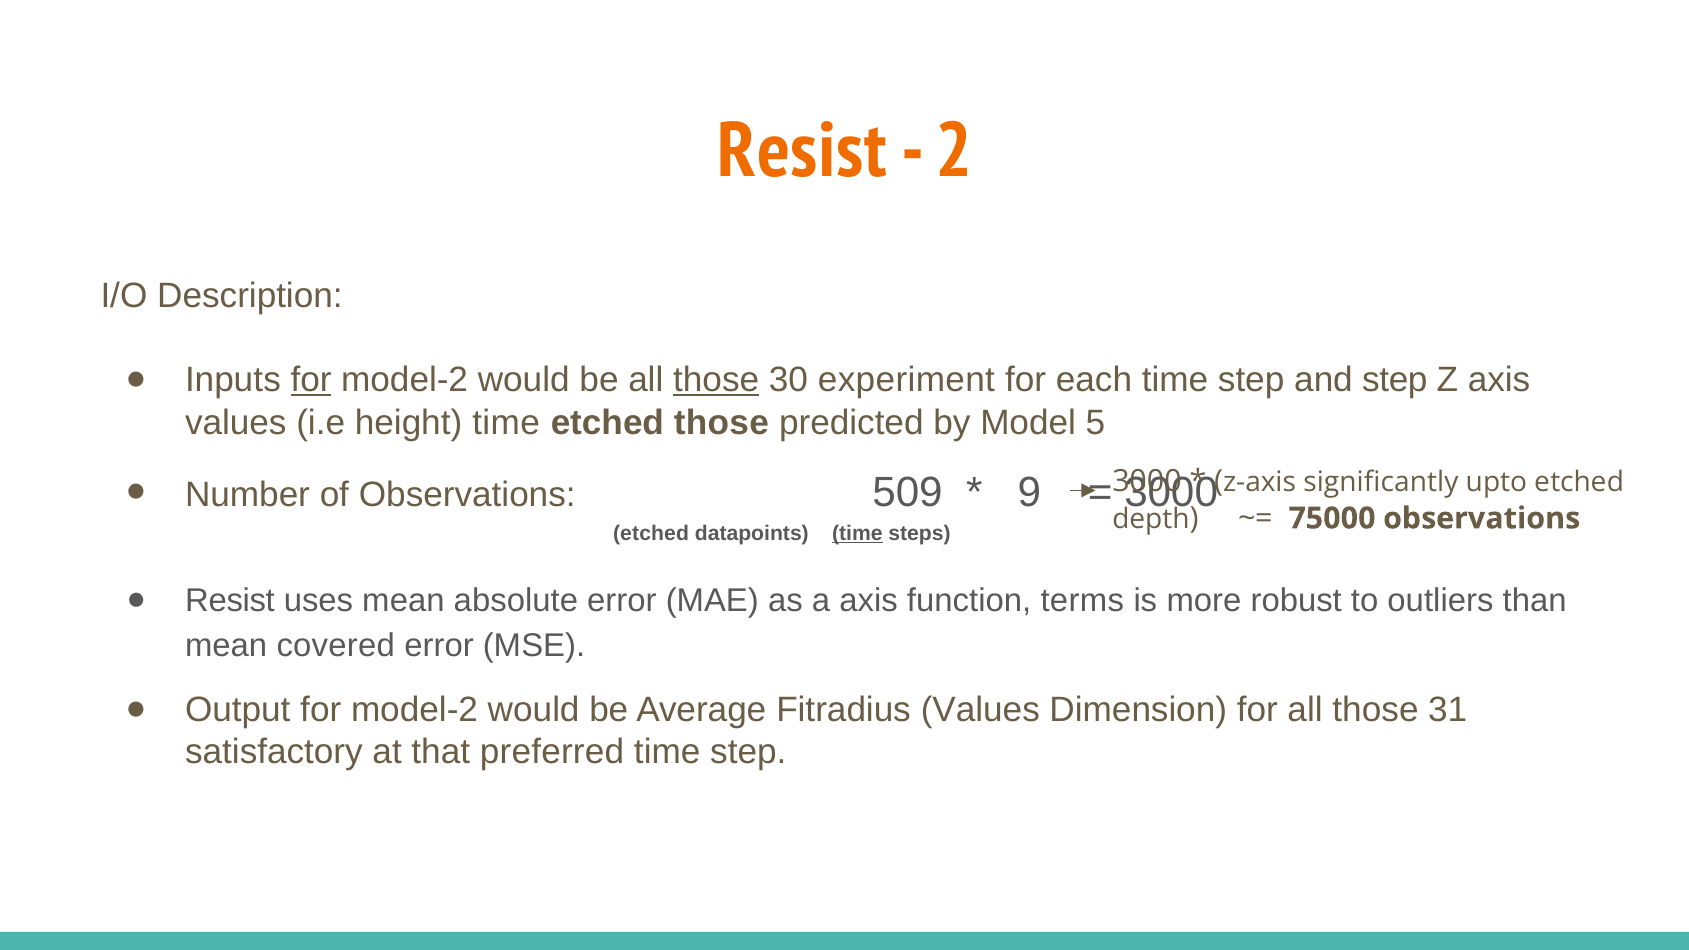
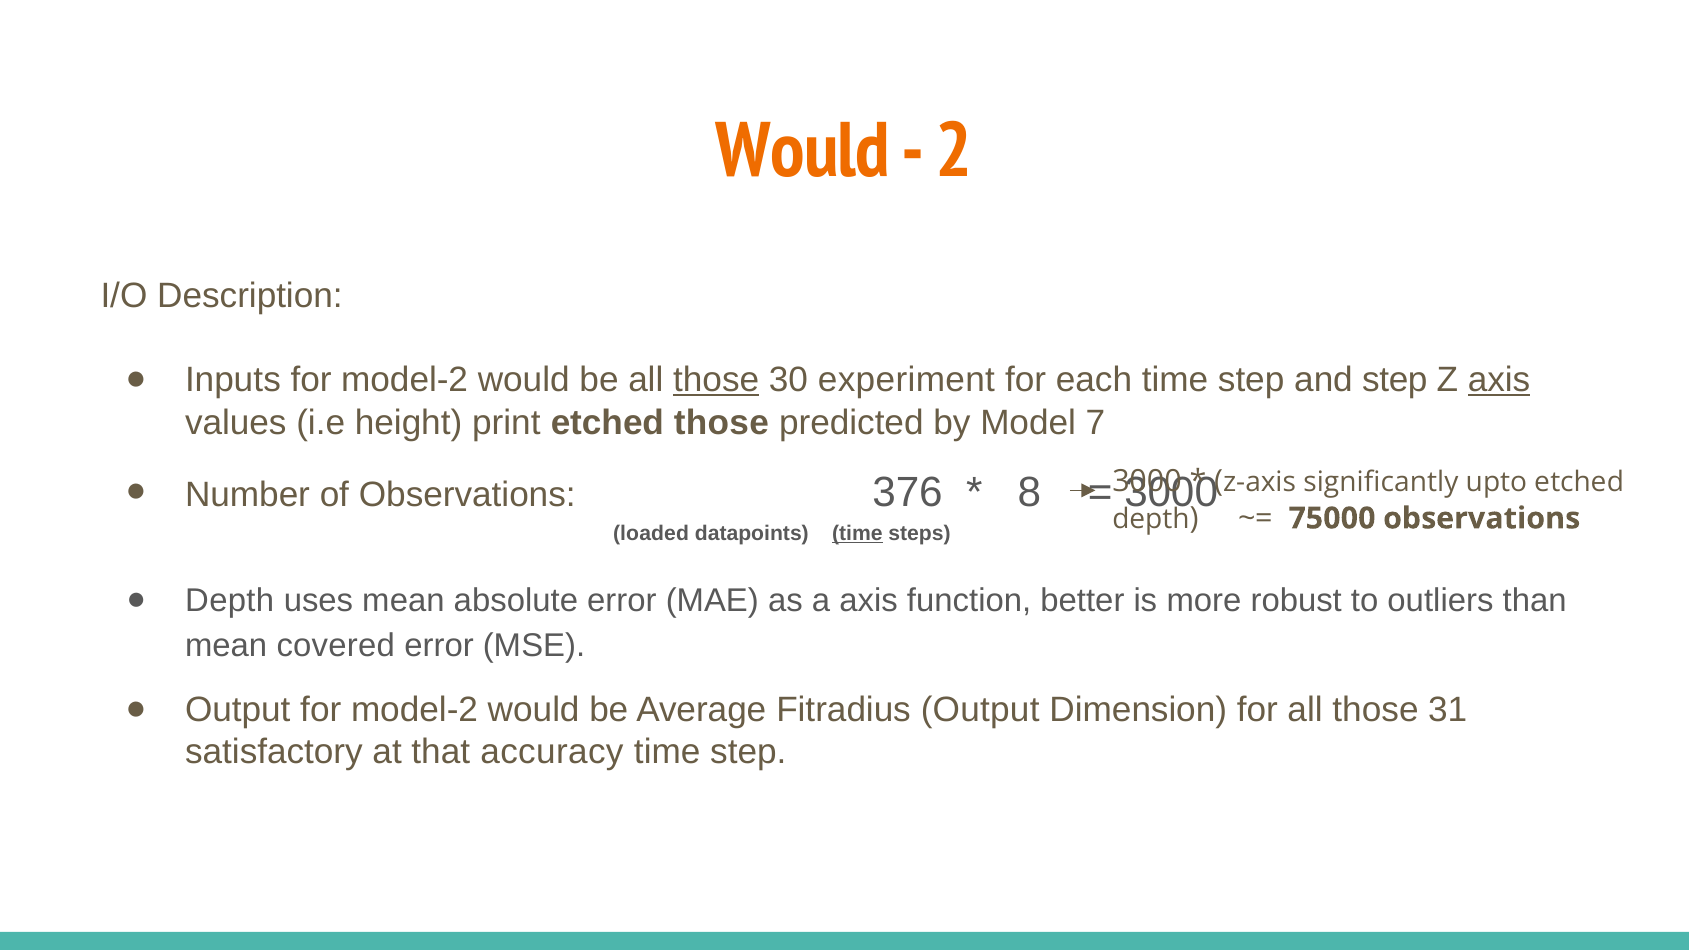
Resist at (802, 151): Resist -> Would
for at (311, 380) underline: present -> none
axis at (1499, 380) underline: none -> present
height time: time -> print
5: 5 -> 7
509: 509 -> 376
9: 9 -> 8
etched at (651, 533): etched -> loaded
Resist at (230, 600): Resist -> Depth
terms: terms -> better
Fitradius Values: Values -> Output
preferred: preferred -> accuracy
